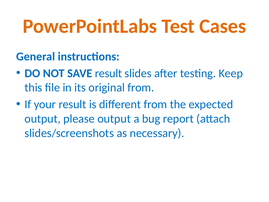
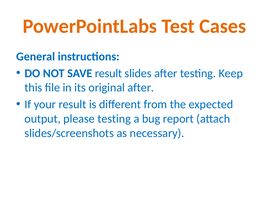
original from: from -> after
please output: output -> testing
